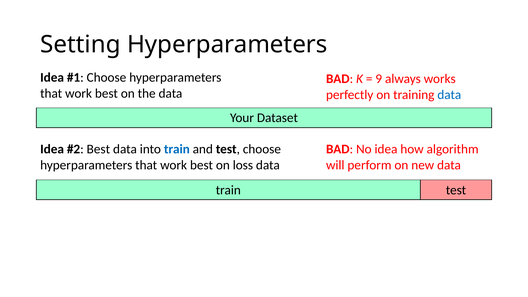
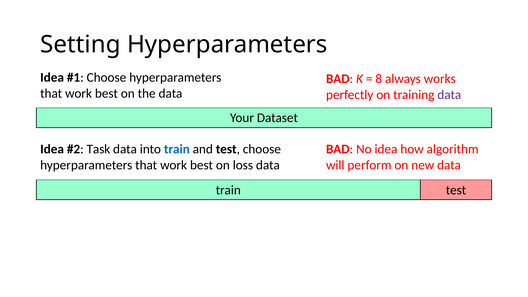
9: 9 -> 8
data at (449, 95) colour: blue -> purple
Best at (98, 149): Best -> Task
